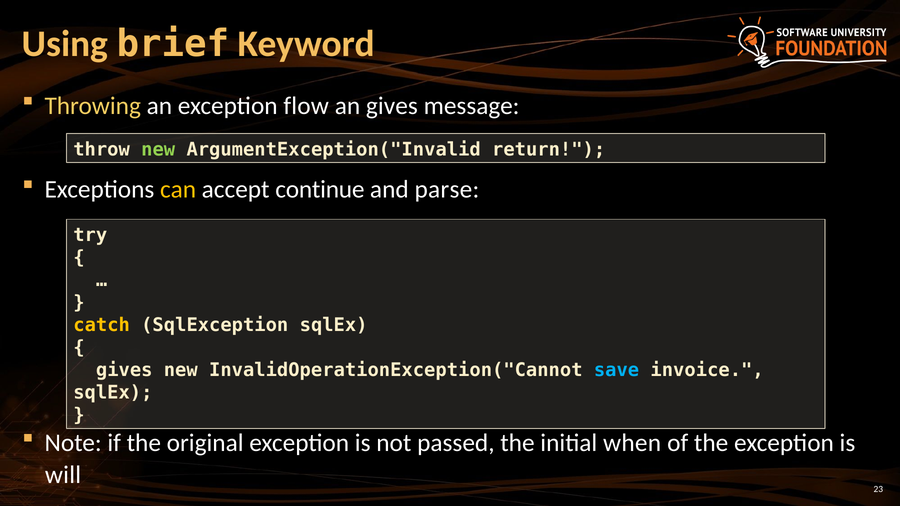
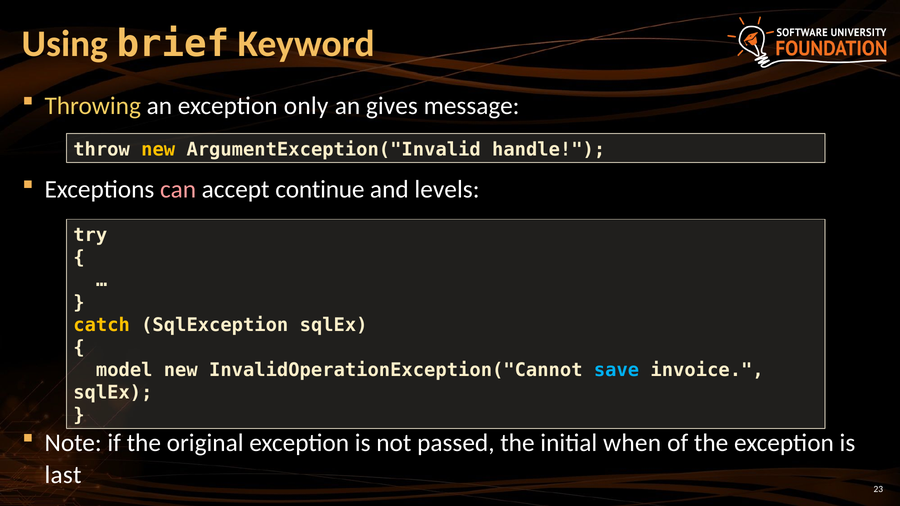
flow: flow -> only
new at (158, 150) colour: light green -> yellow
return: return -> handle
can colour: yellow -> pink
parse: parse -> levels
gives at (124, 370): gives -> model
will: will -> last
